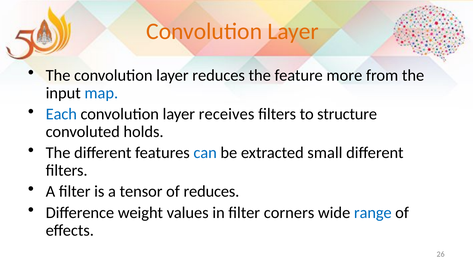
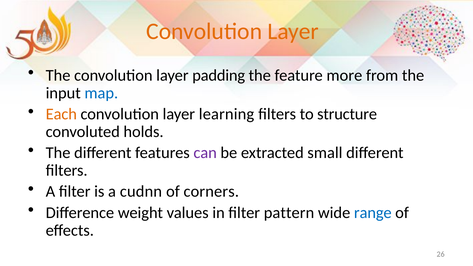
layer reduces: reduces -> padding
Each colour: blue -> orange
receives: receives -> learning
can colour: blue -> purple
tensor: tensor -> cudnn
of reduces: reduces -> corners
corners: corners -> pattern
